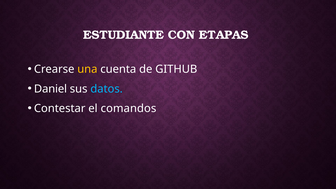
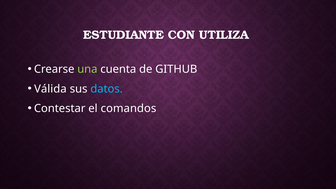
ETAPAS: ETAPAS -> UTILIZA
una colour: yellow -> light green
Daniel: Daniel -> Válida
